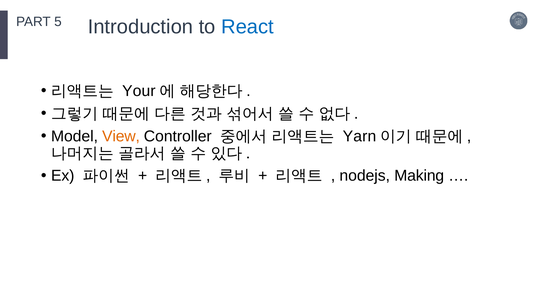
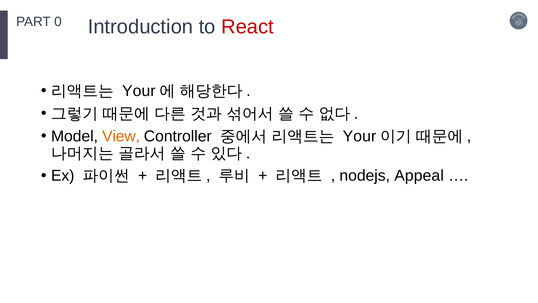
5: 5 -> 0
React colour: blue -> red
Yarn at (360, 136): Yarn -> Your
Making: Making -> Appeal
